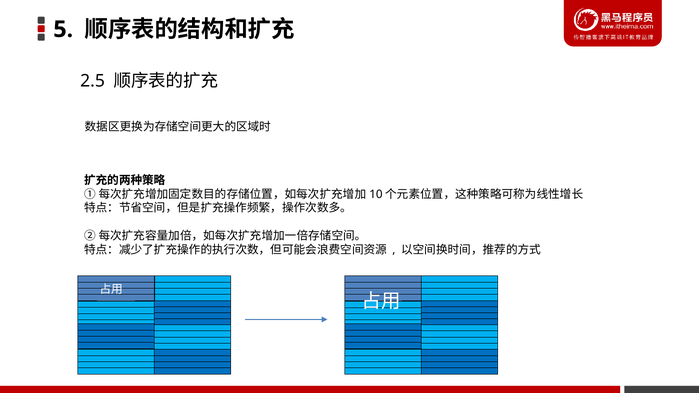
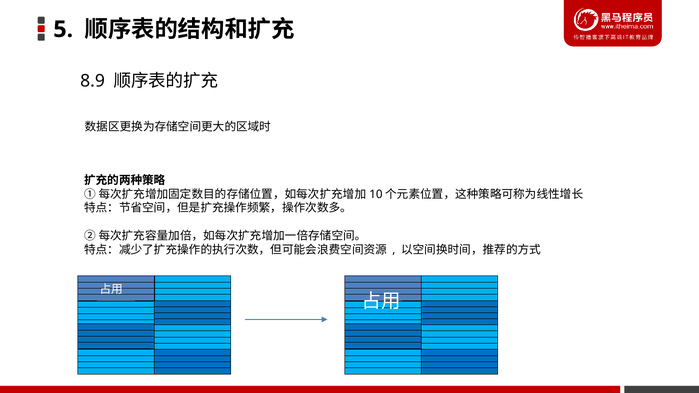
2.5: 2.5 -> 8.9
